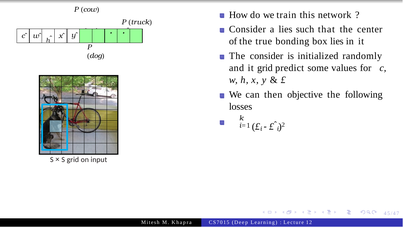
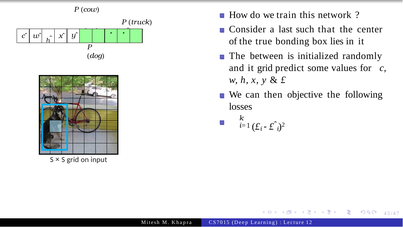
a lies: lies -> last
The consider: consider -> between
